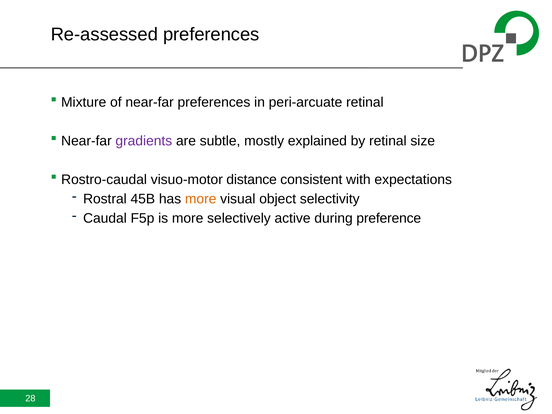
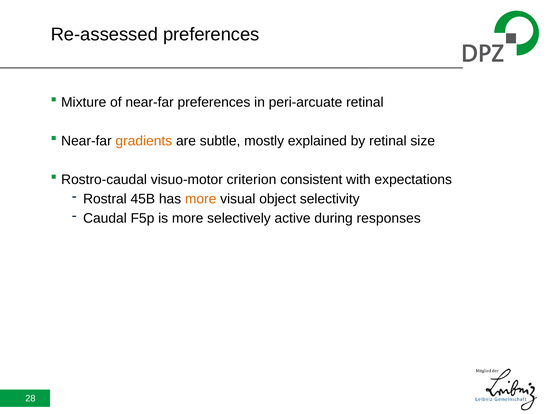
gradients colour: purple -> orange
distance: distance -> criterion
preference: preference -> responses
